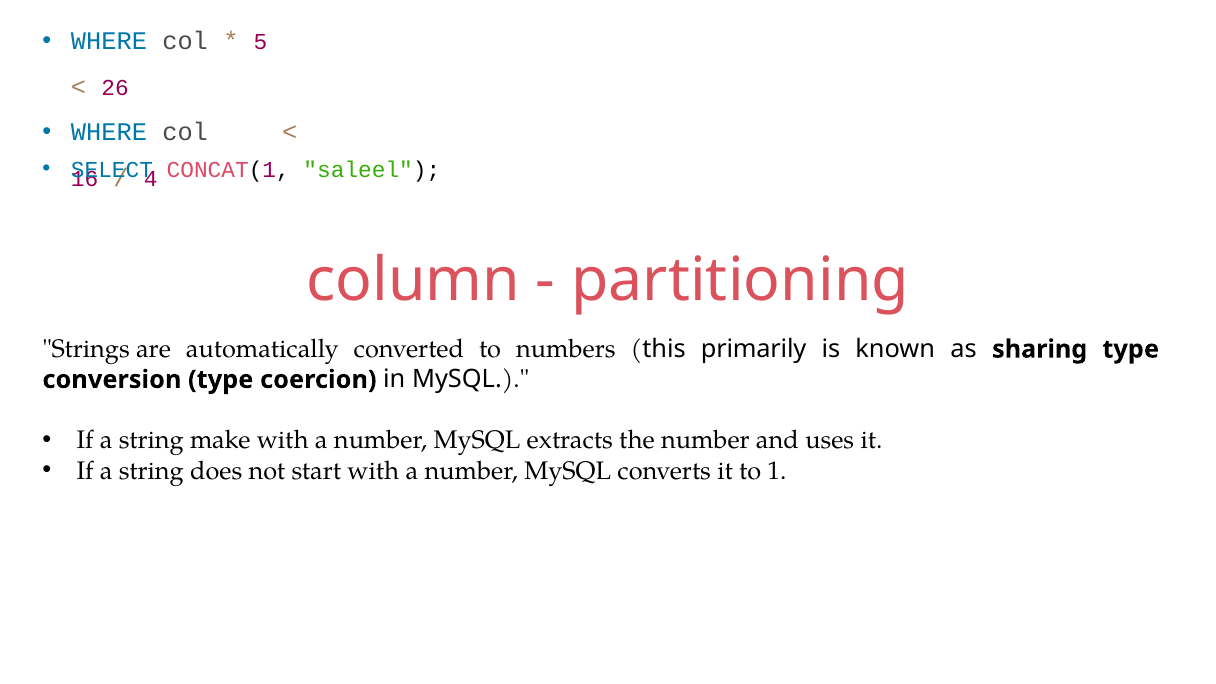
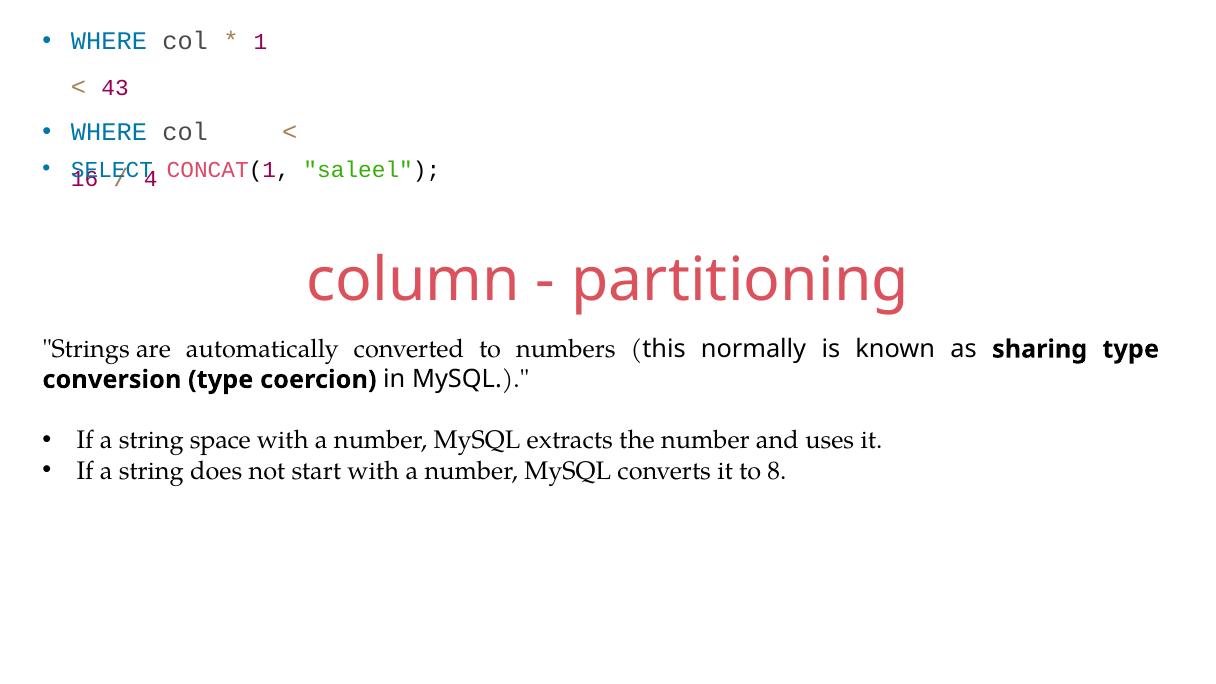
5: 5 -> 1
26: 26 -> 43
primarily: primarily -> normally
make: make -> space
1: 1 -> 8
